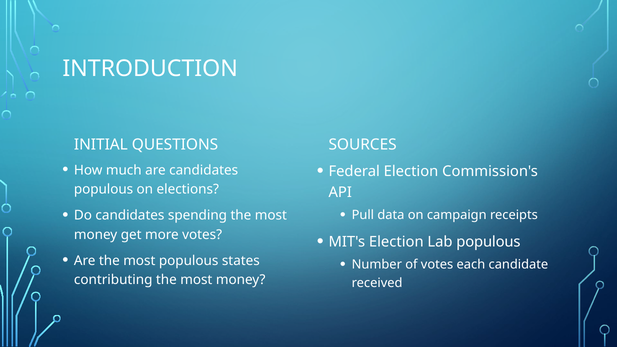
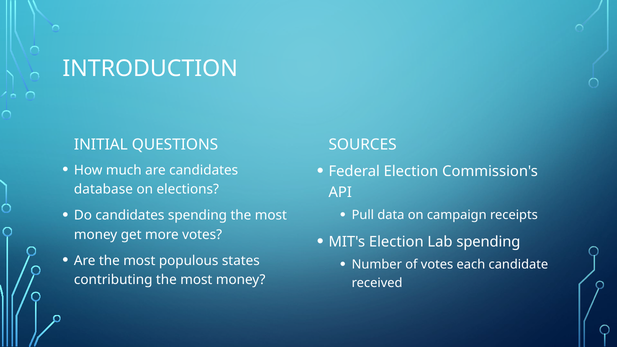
populous at (104, 190): populous -> database
Lab populous: populous -> spending
